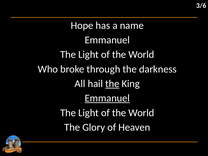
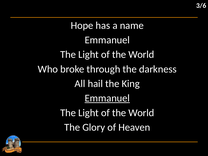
the at (112, 84) underline: present -> none
